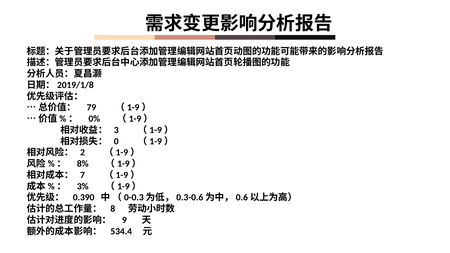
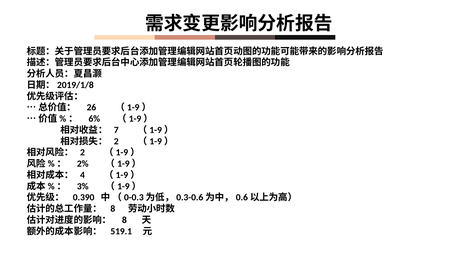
79: 79 -> 26
0%: 0% -> 6%
3: 3 -> 7
0 at (116, 141): 0 -> 2
8%: 8% -> 2%
7: 7 -> 4
9 at (124, 220): 9 -> 8
534.4: 534.4 -> 519.1
